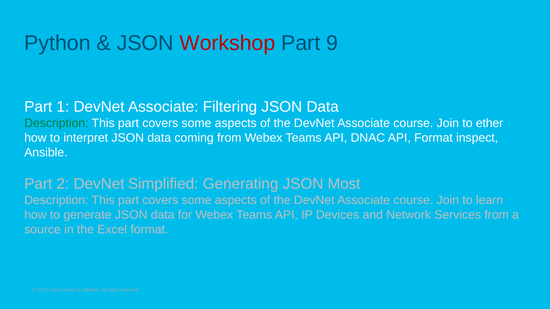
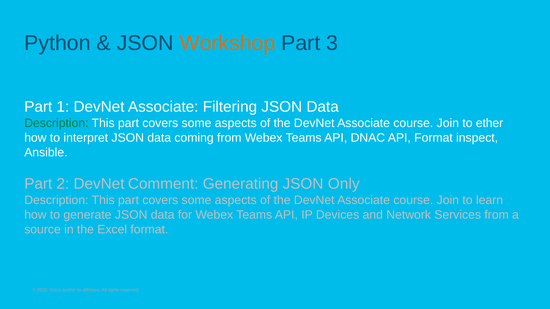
Workshop colour: red -> orange
9: 9 -> 3
Simplified: Simplified -> Comment
Most: Most -> Only
